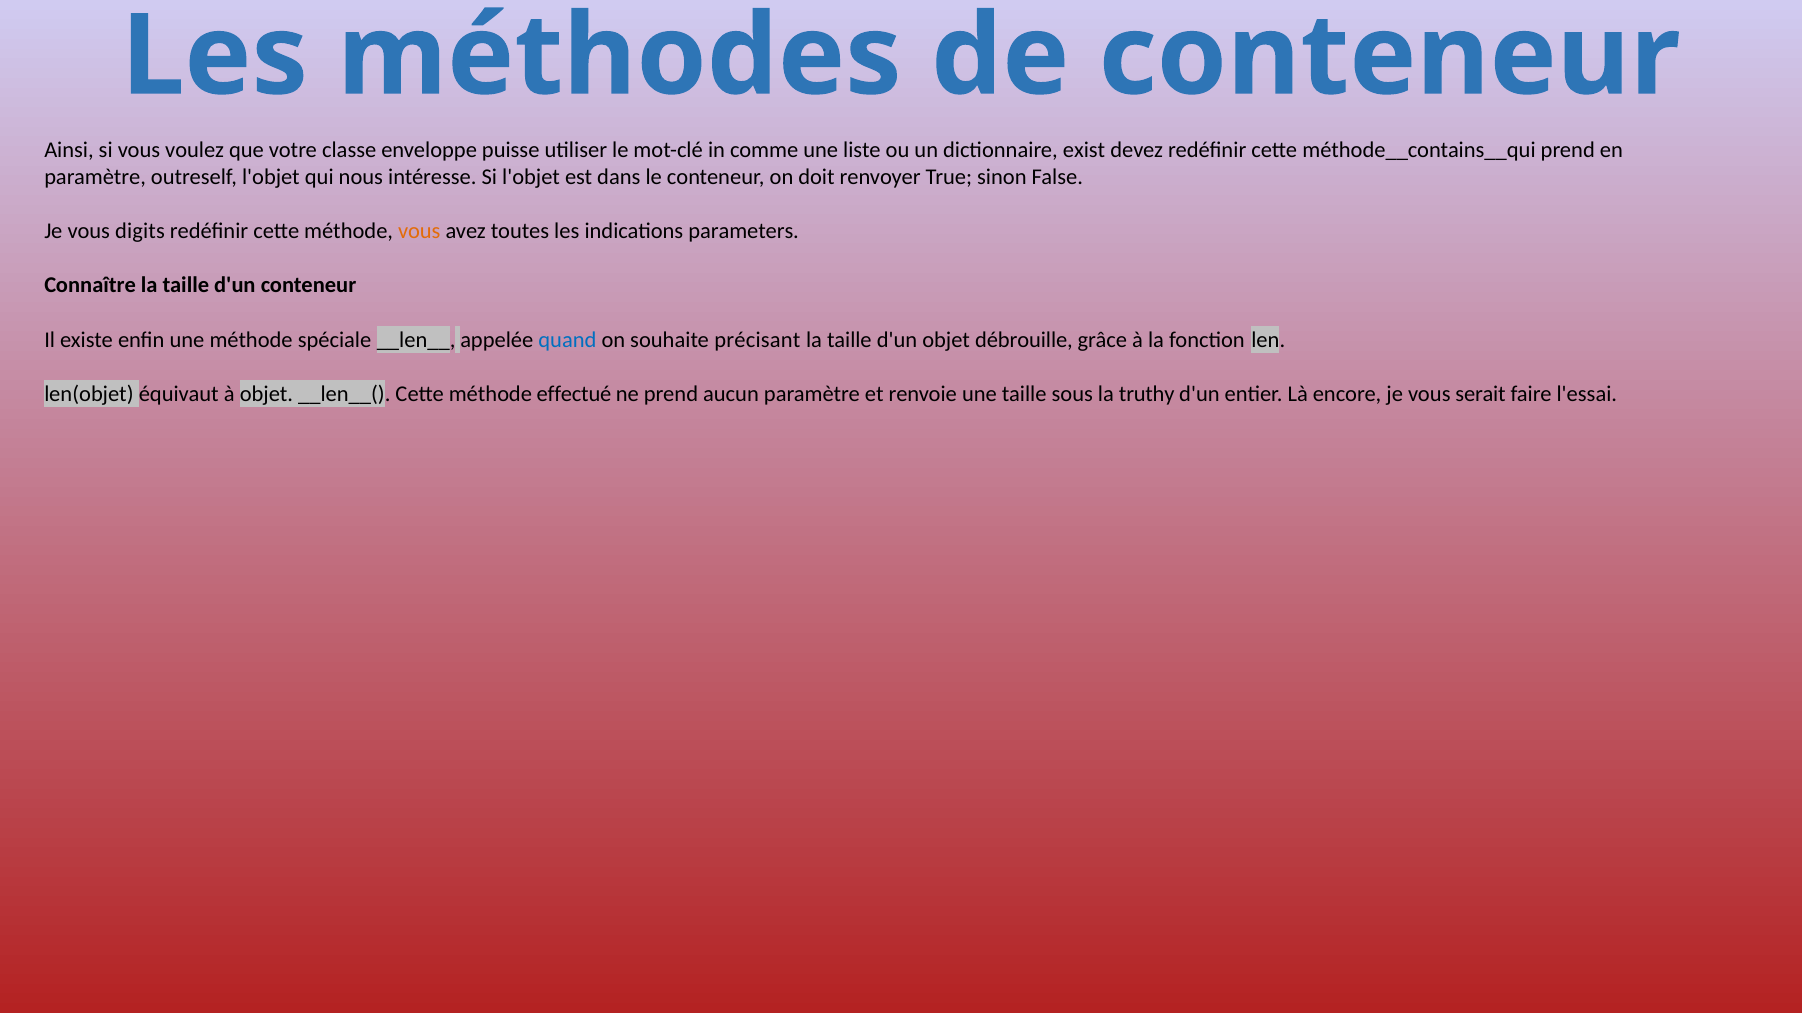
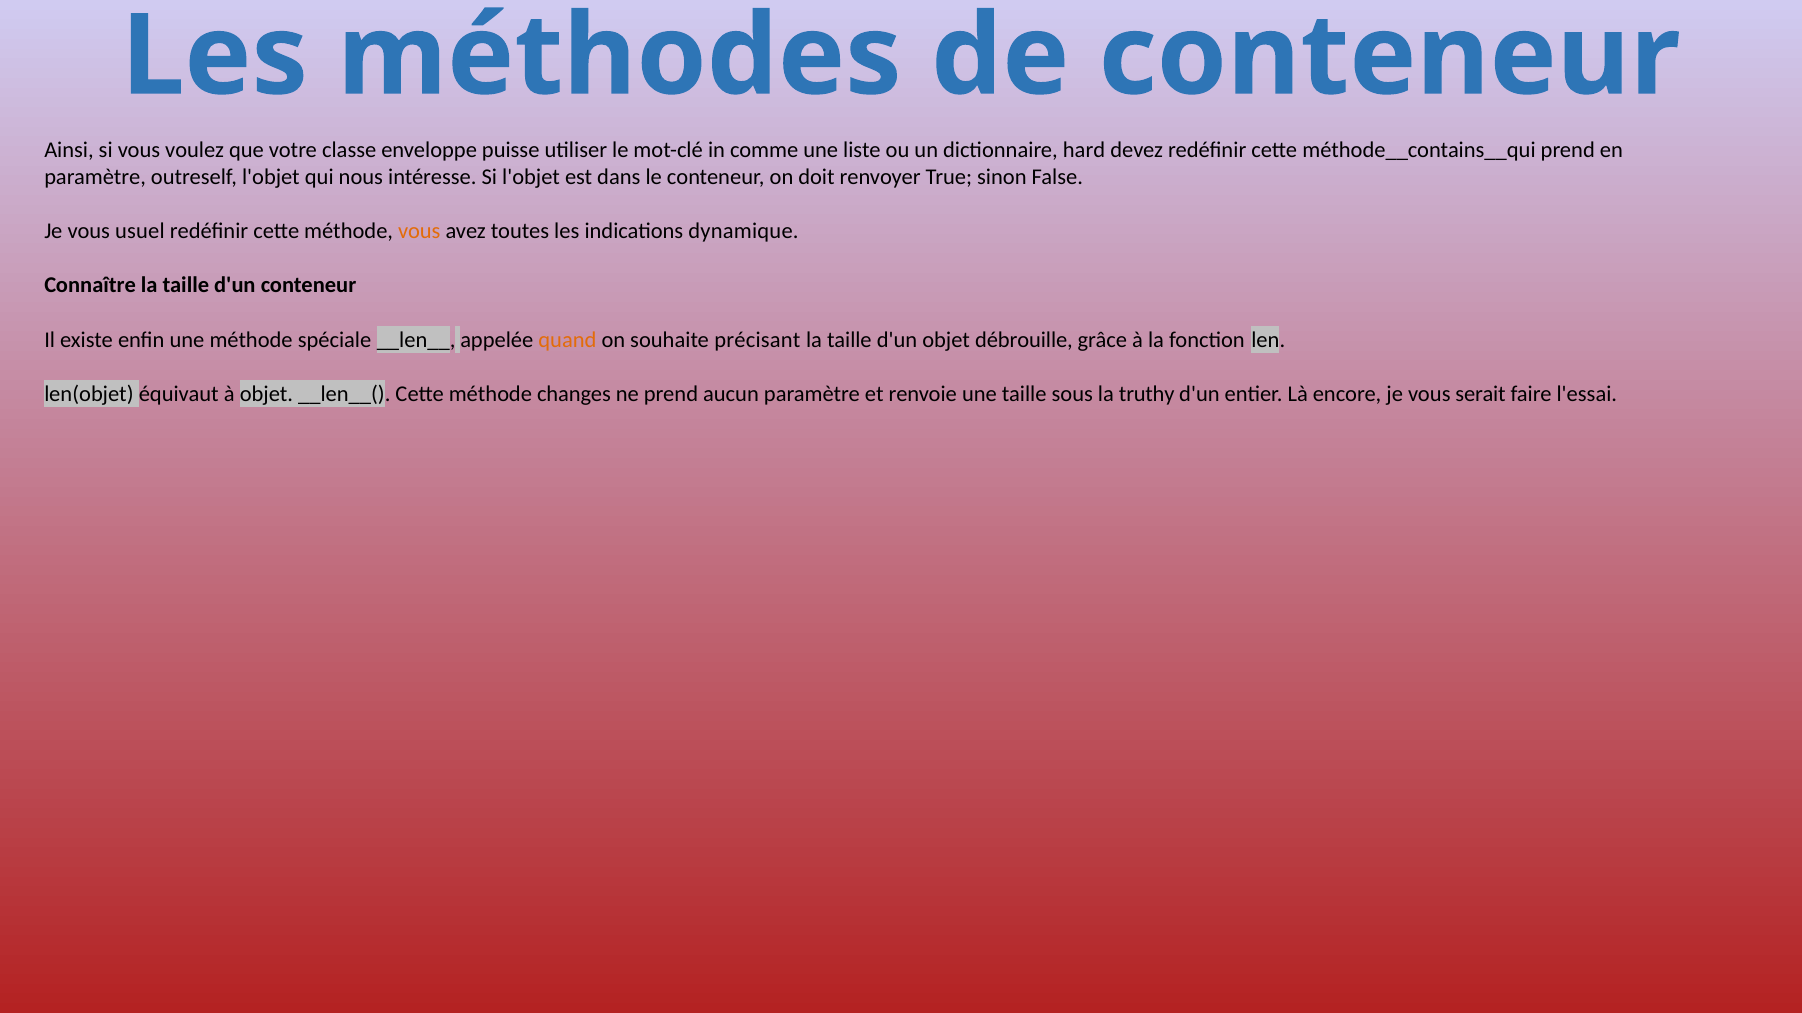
exist: exist -> hard
digits: digits -> usuel
parameters: parameters -> dynamique
quand colour: blue -> orange
effectué: effectué -> changes
